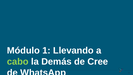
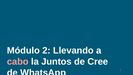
1: 1 -> 2
cabo colour: light green -> pink
Demás: Demás -> Juntos
